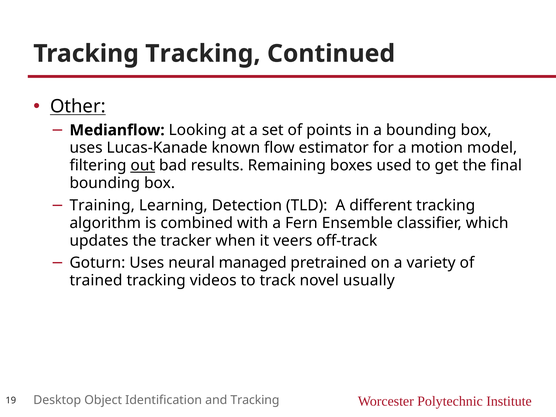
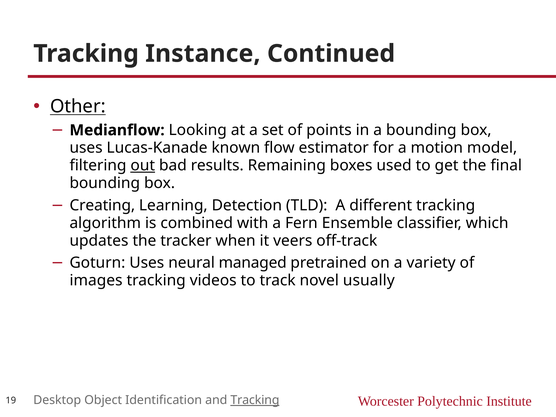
Tracking Tracking: Tracking -> Instance
Training: Training -> Creating
trained: trained -> images
Tracking at (255, 400) underline: none -> present
